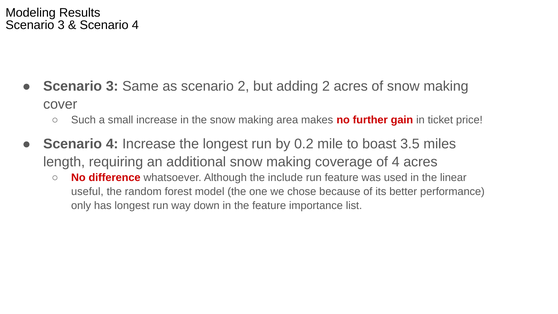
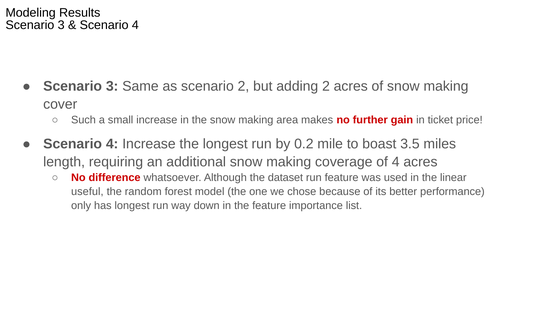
include: include -> dataset
